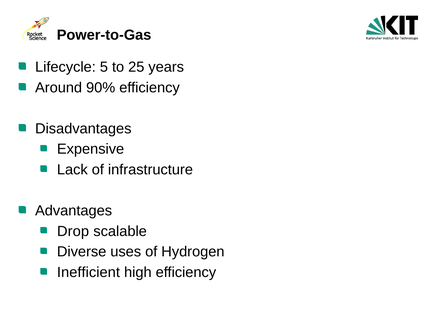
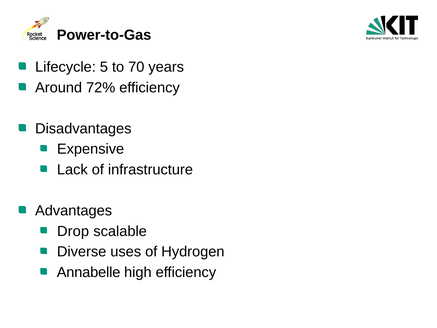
25: 25 -> 70
90%: 90% -> 72%
Inefficient: Inefficient -> Annabelle
